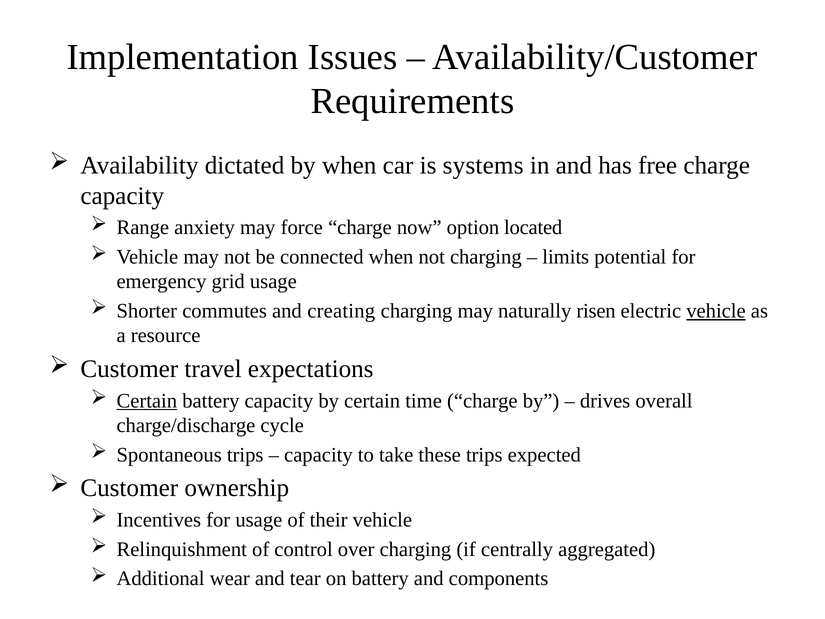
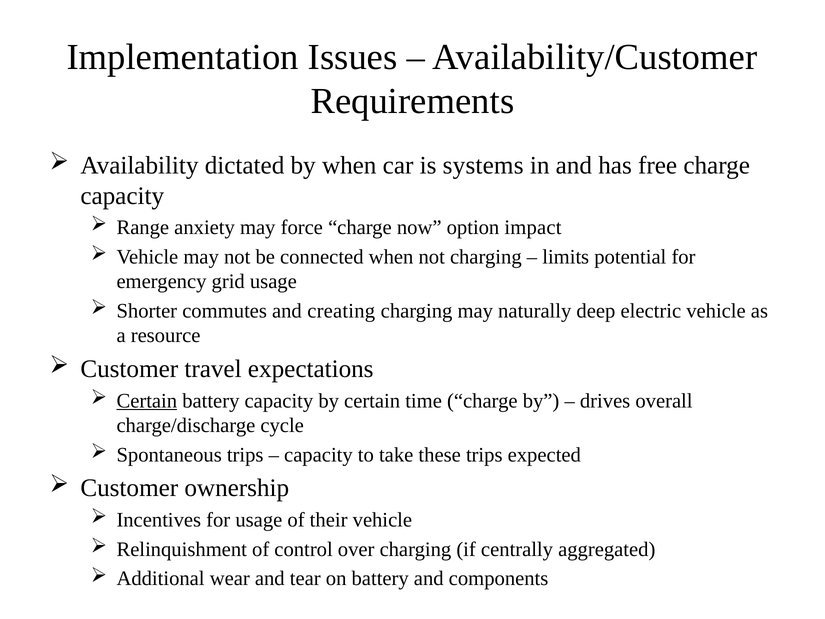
located: located -> impact
risen: risen -> deep
vehicle at (716, 311) underline: present -> none
